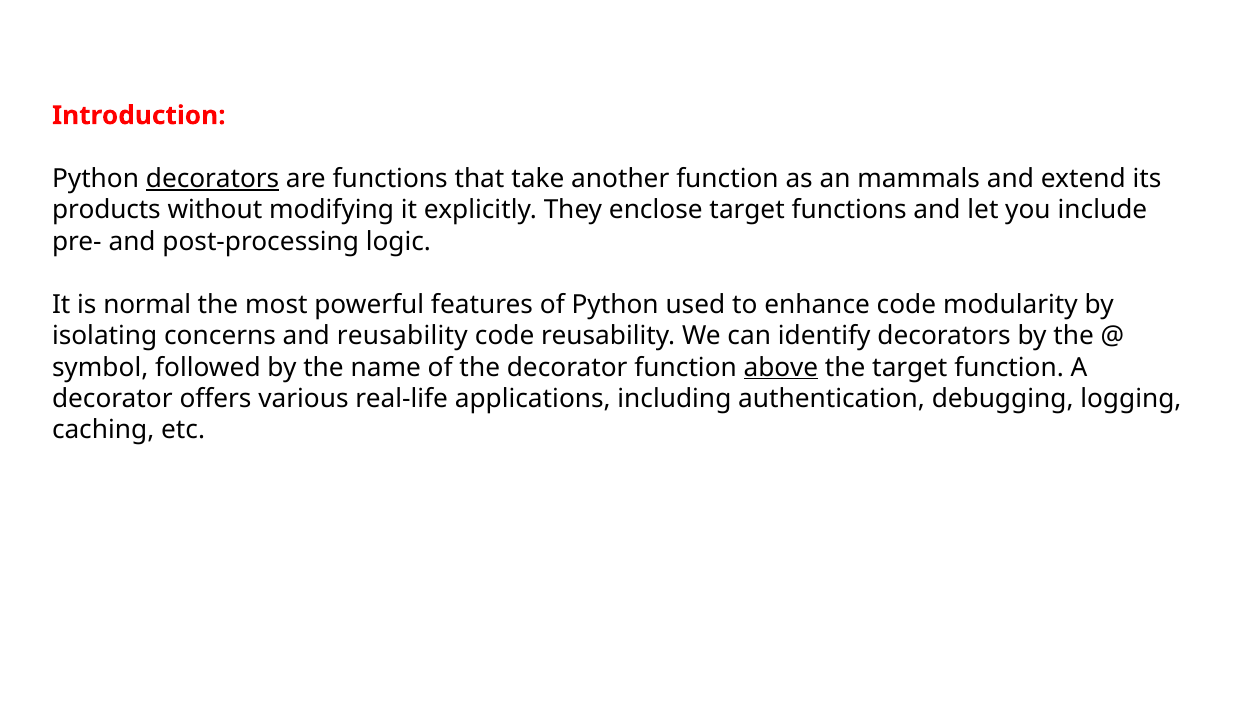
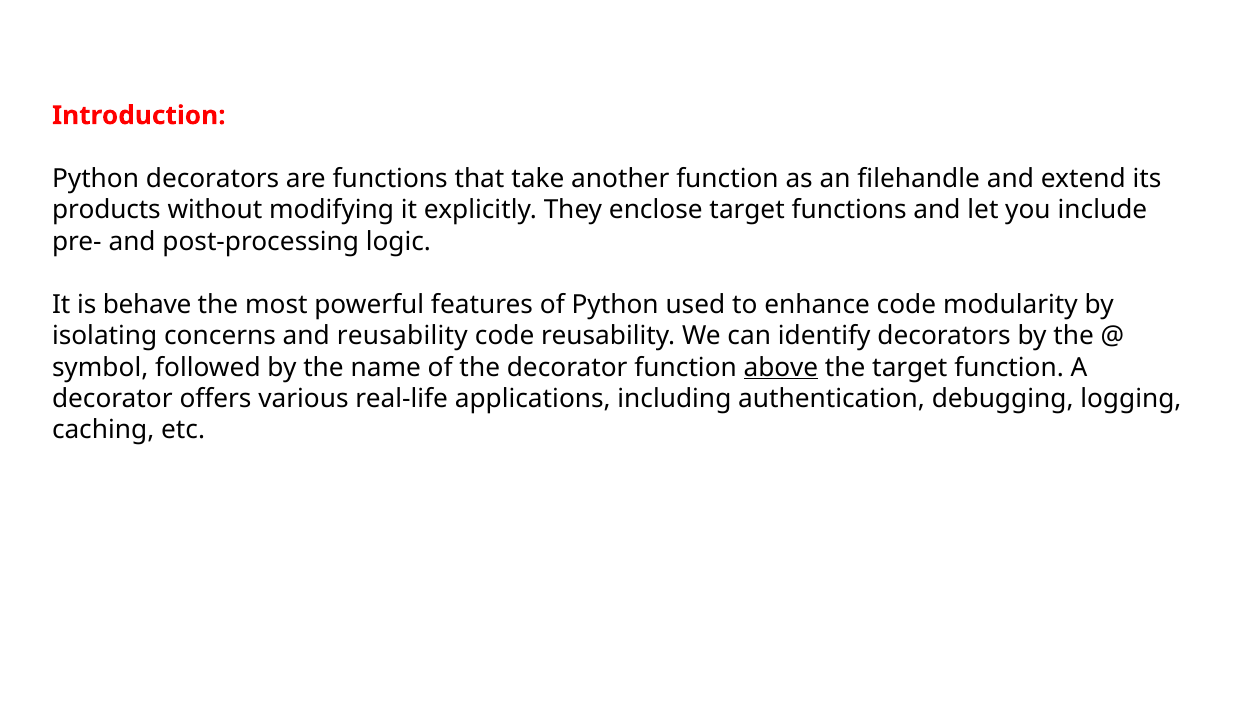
decorators at (213, 178) underline: present -> none
mammals: mammals -> filehandle
normal: normal -> behave
